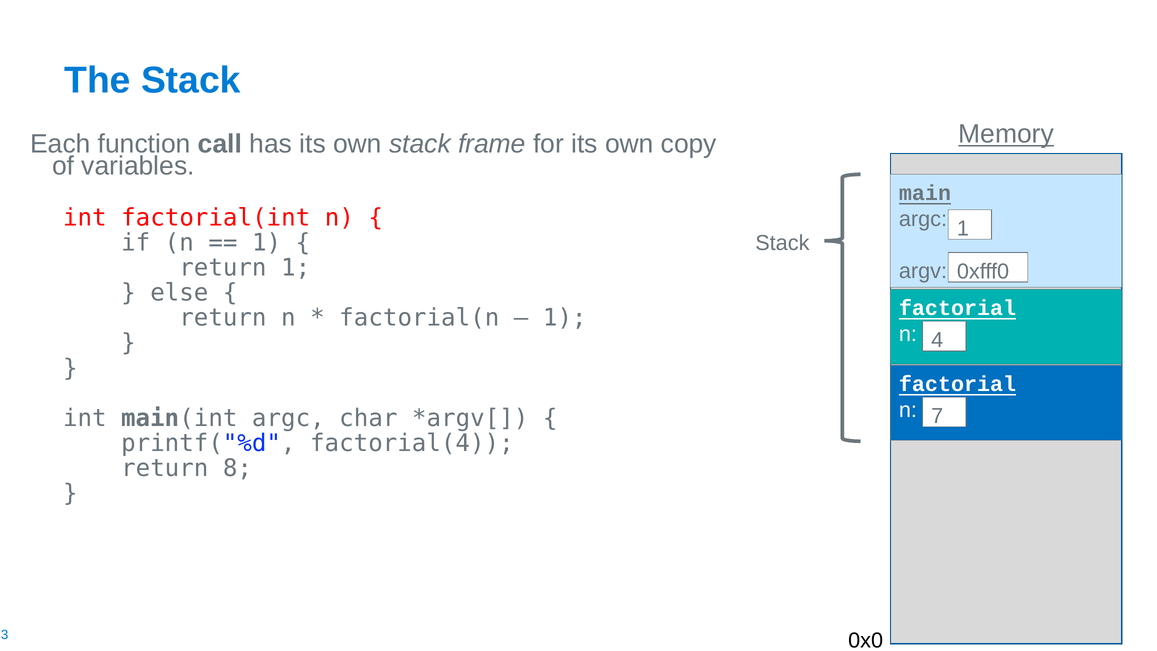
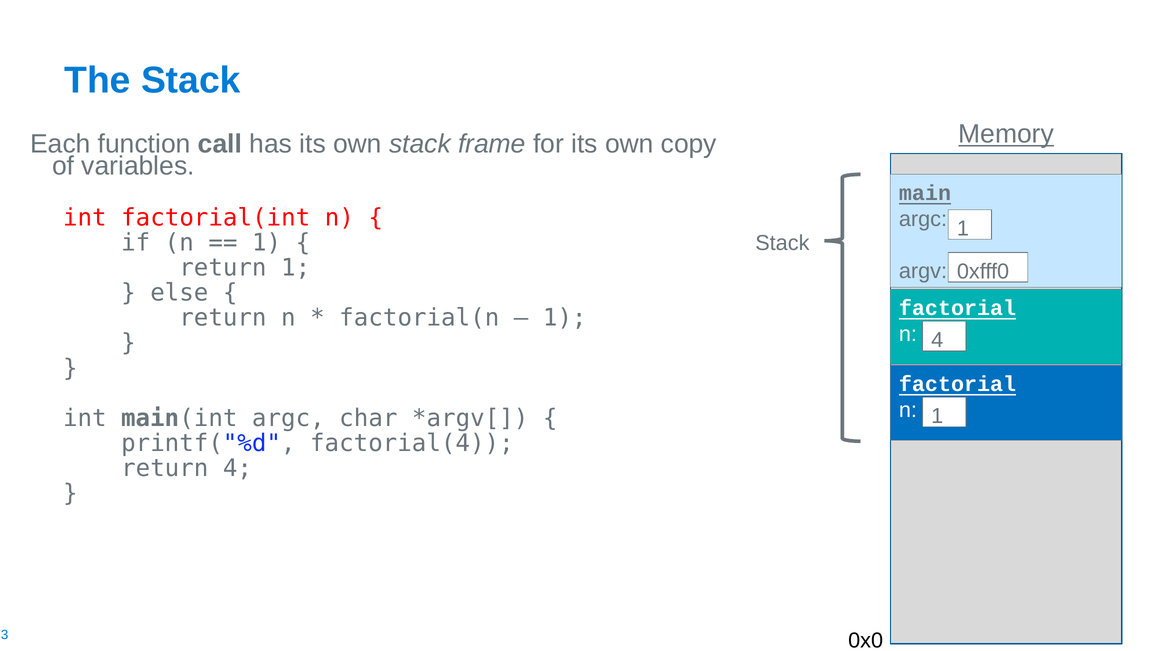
7 at (937, 416): 7 -> 1
return 8: 8 -> 4
